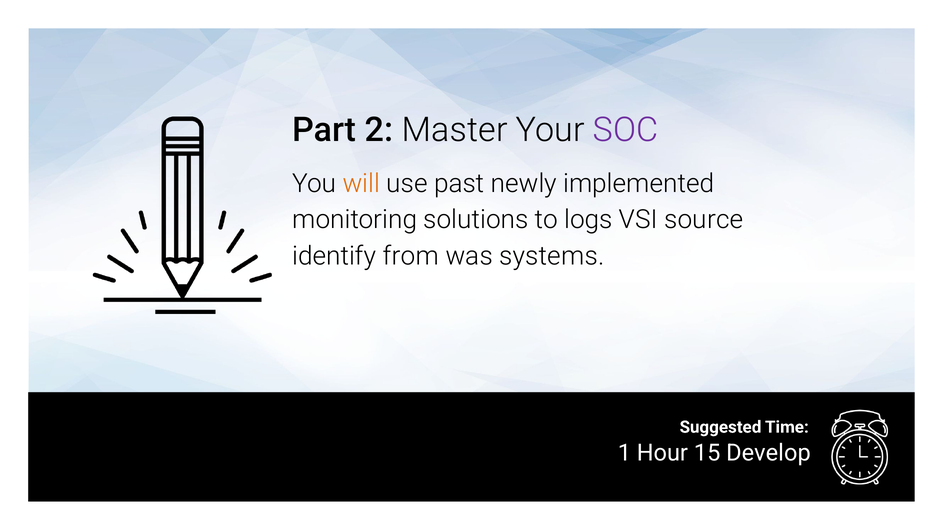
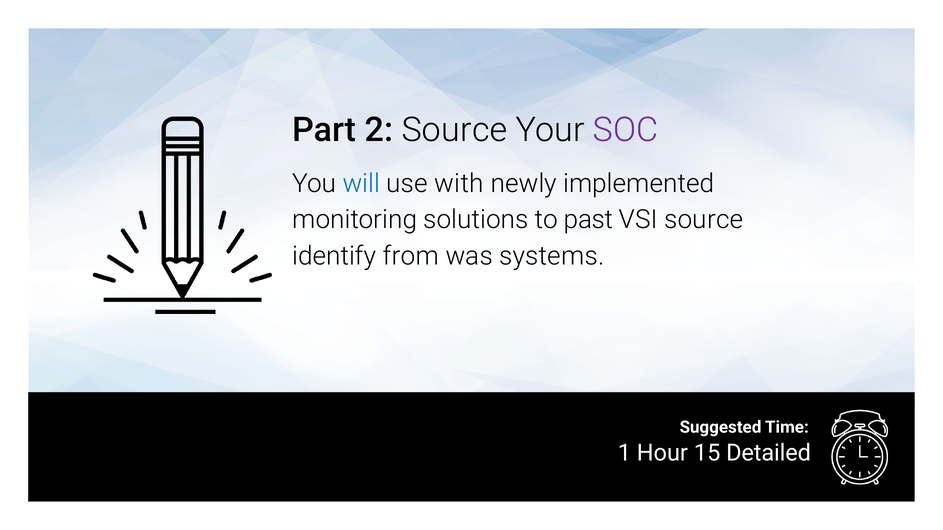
2 Master: Master -> Source
will colour: orange -> blue
past: past -> with
logs: logs -> past
Develop: Develop -> Detailed
